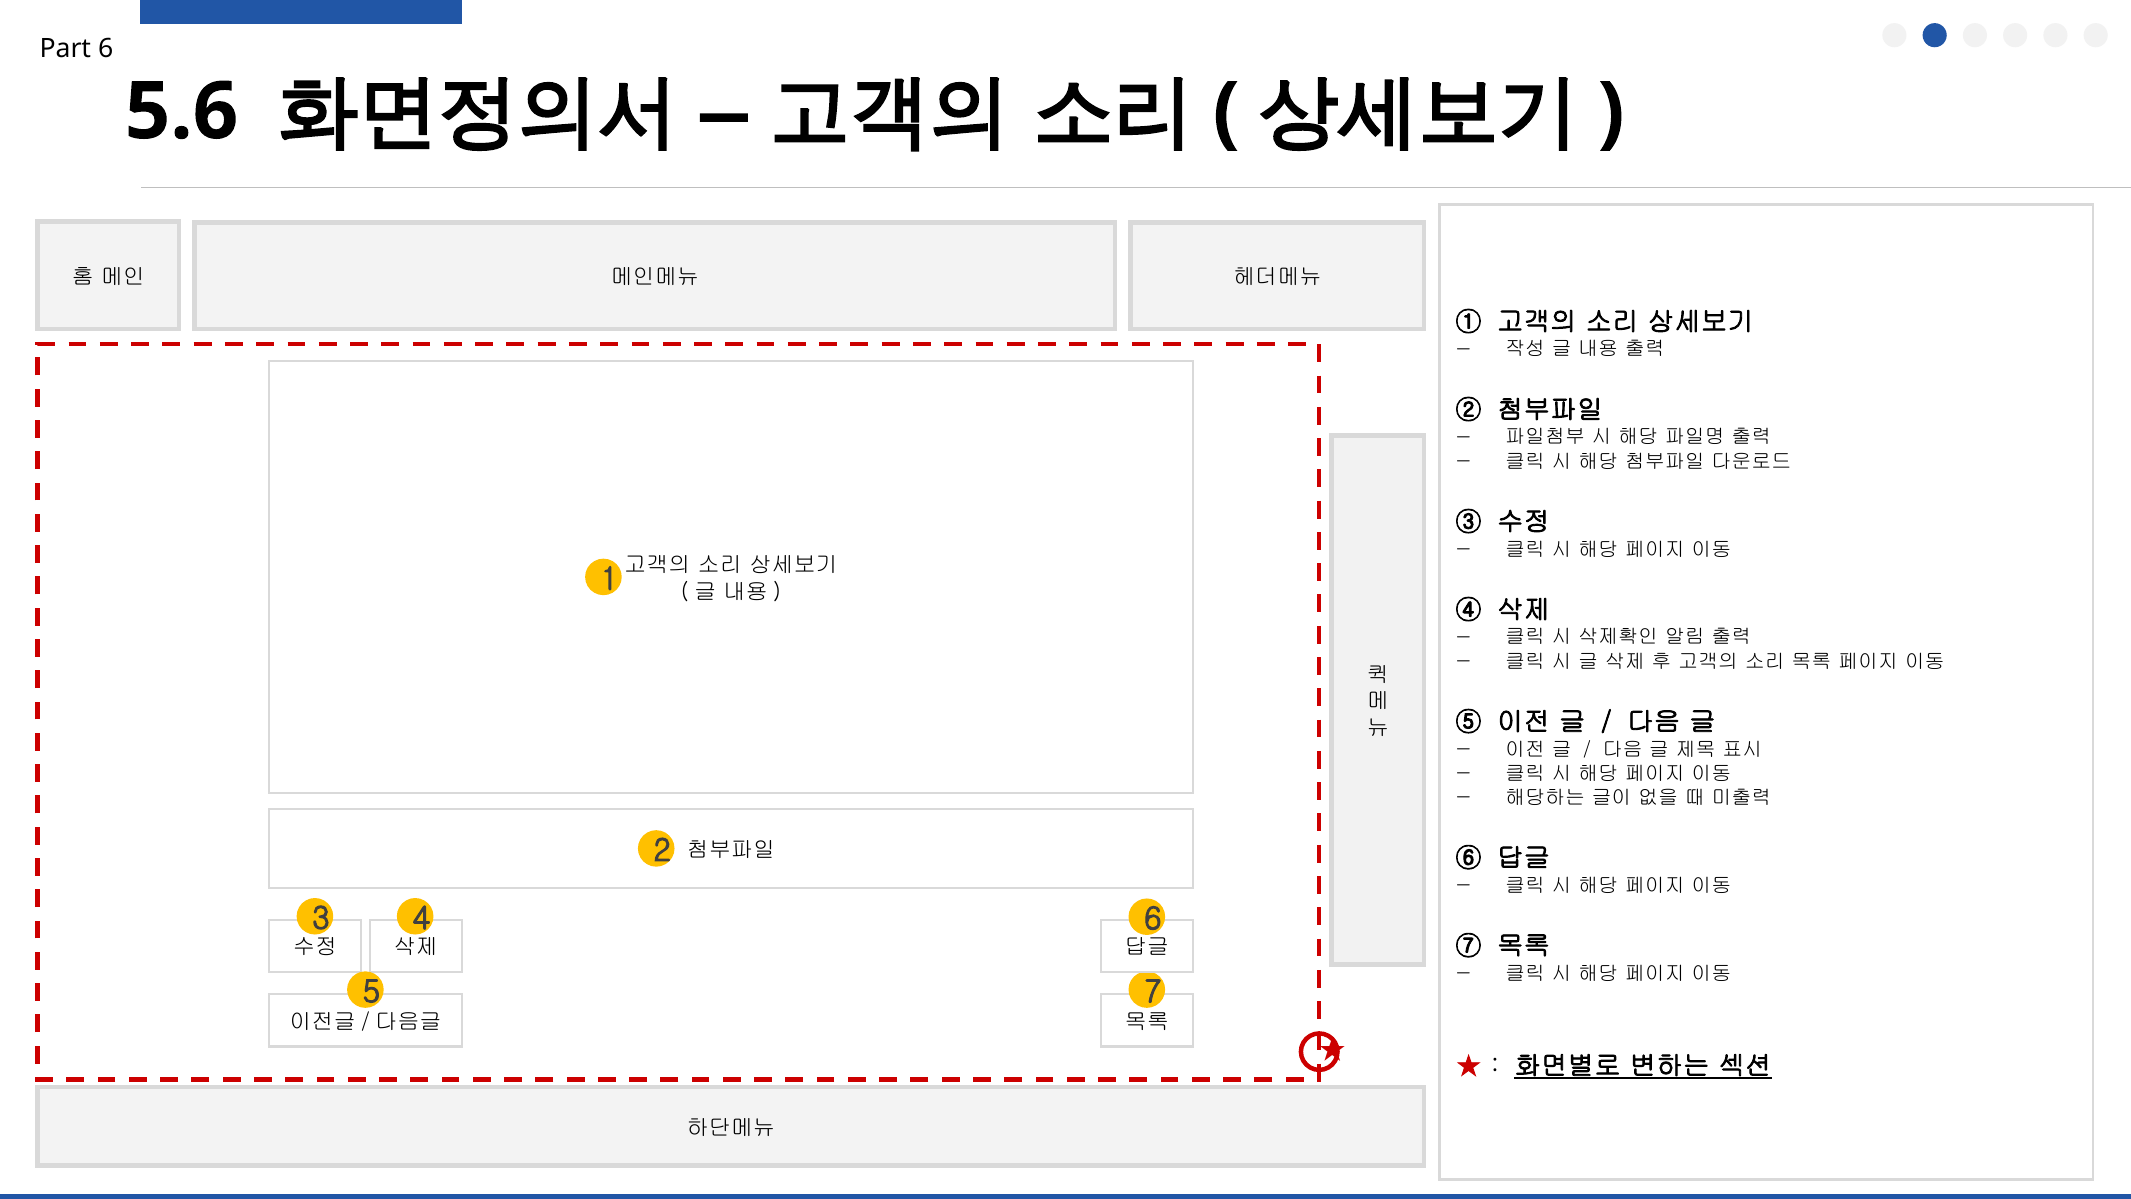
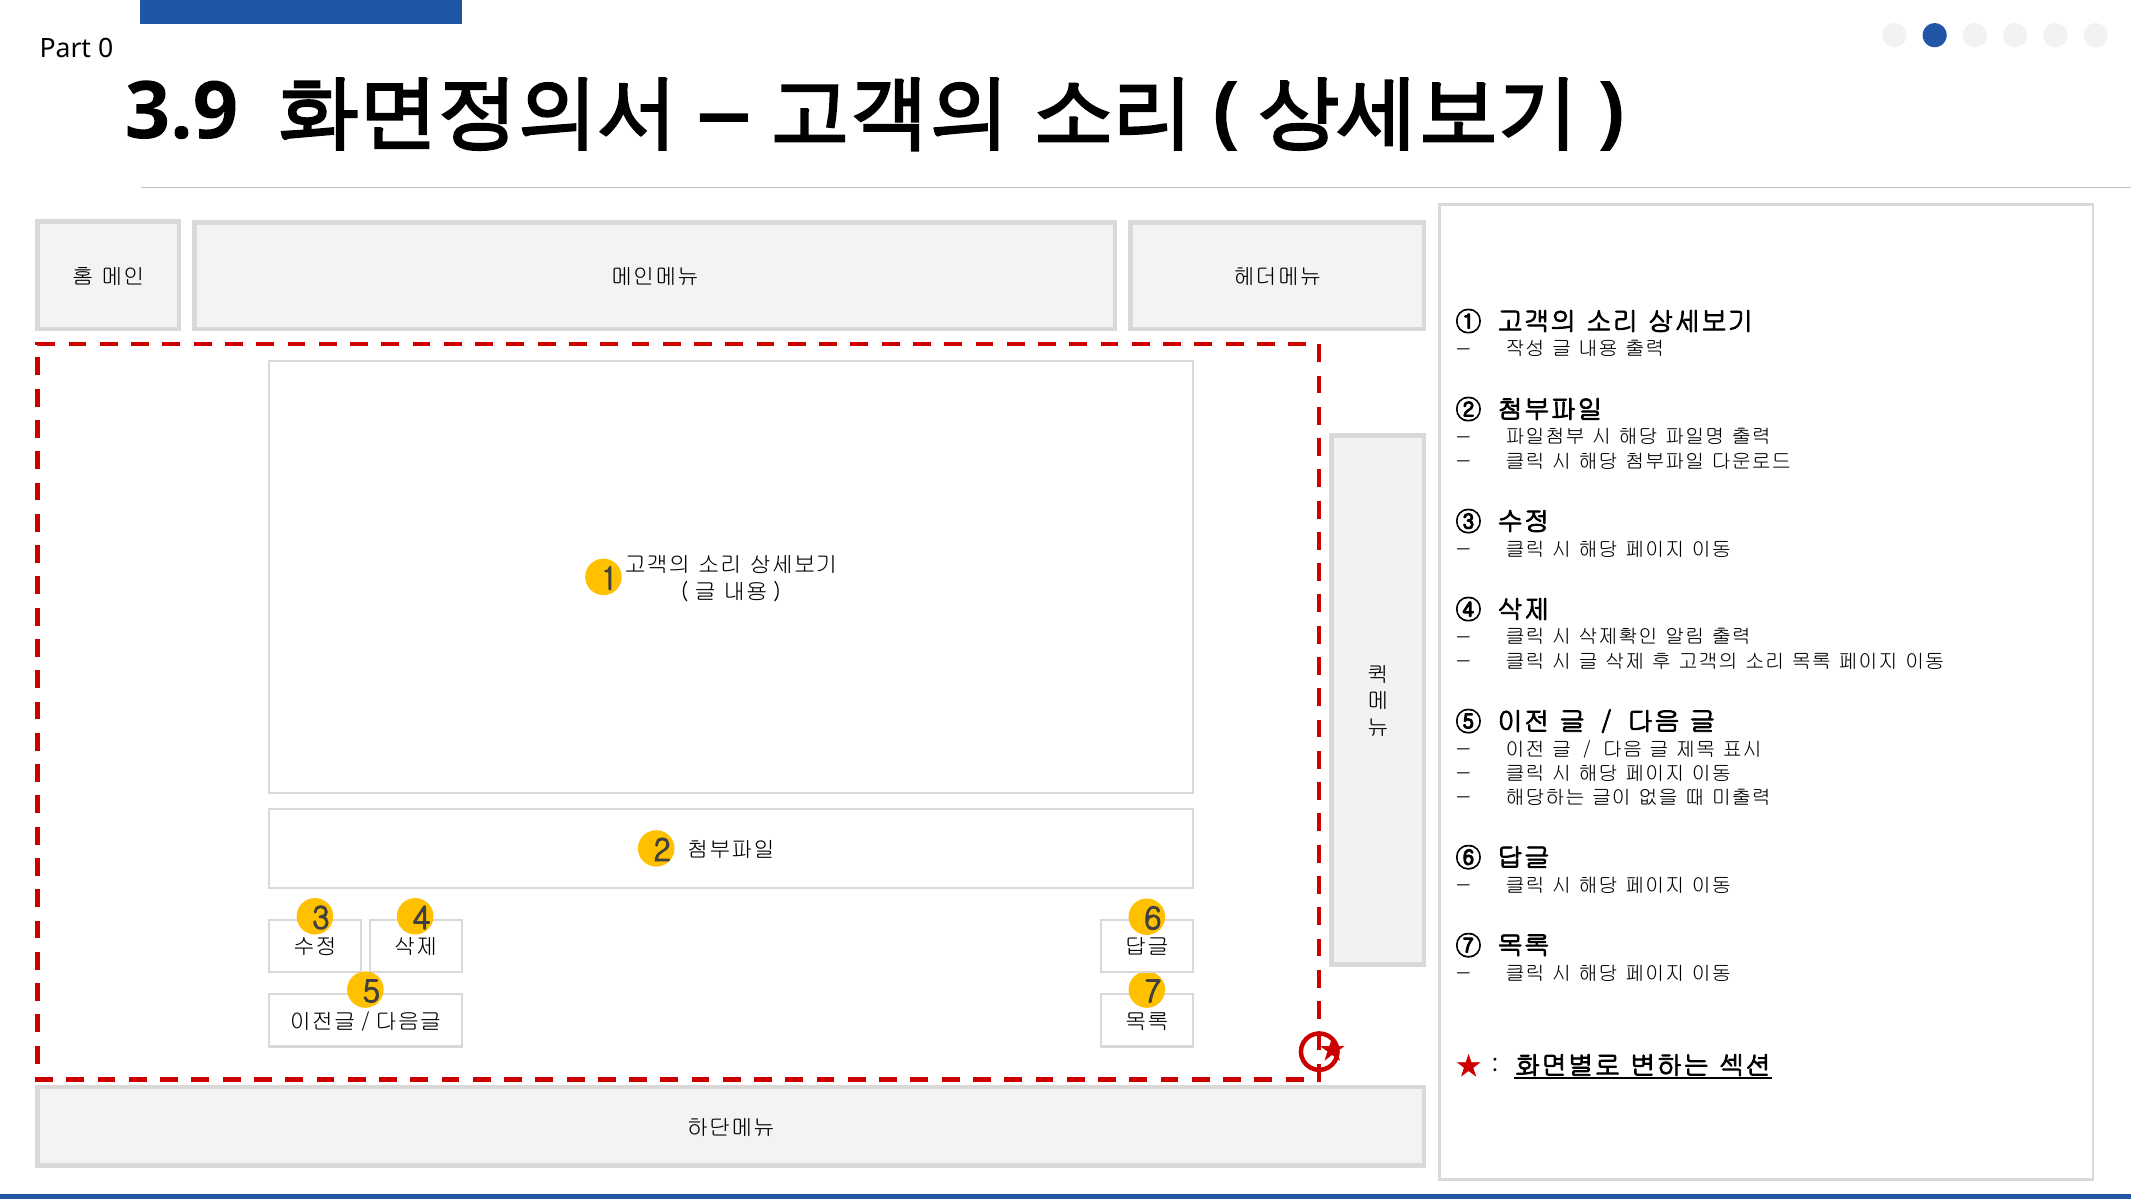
Part 6: 6 -> 0
5.6: 5.6 -> 3.9
